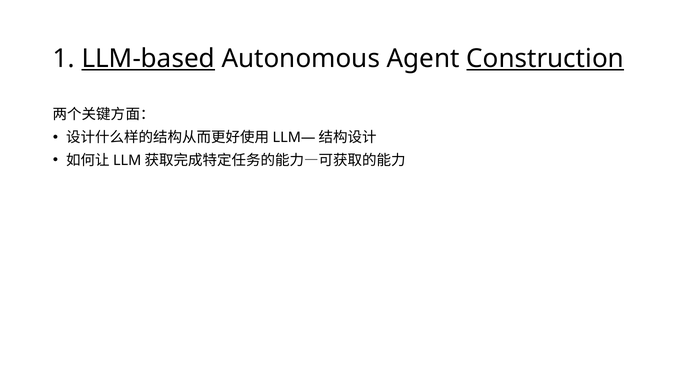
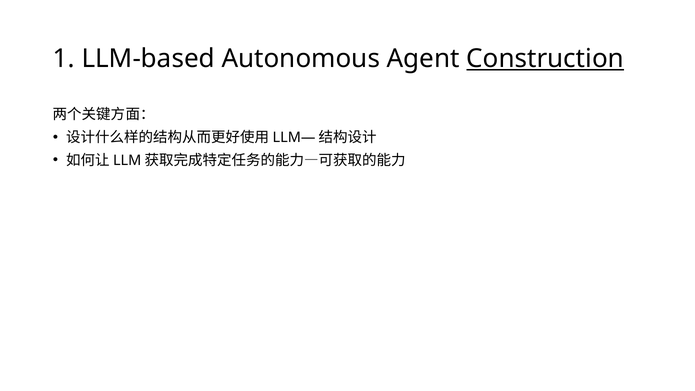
LLM-based underline: present -> none
